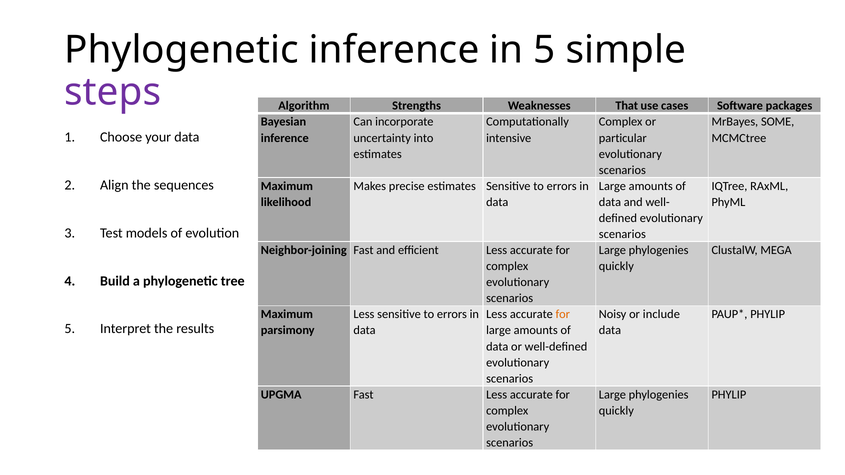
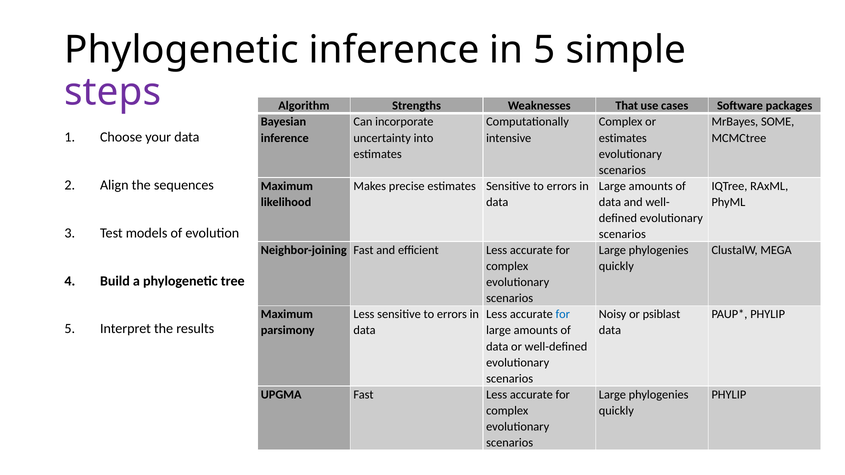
particular at (623, 138): particular -> estimates
for at (563, 315) colour: orange -> blue
include: include -> psiblast
